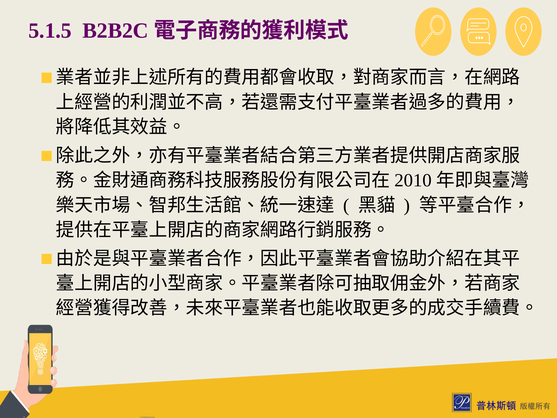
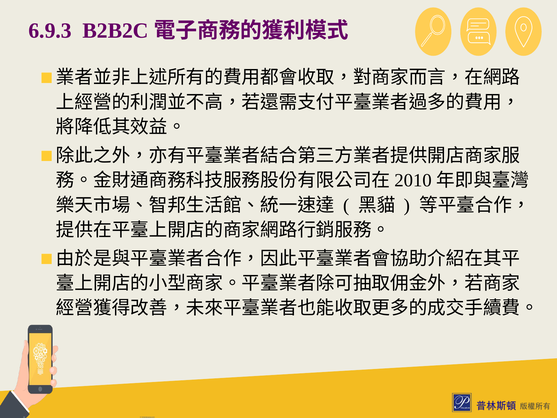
5.1.5: 5.1.5 -> 6.9.3
